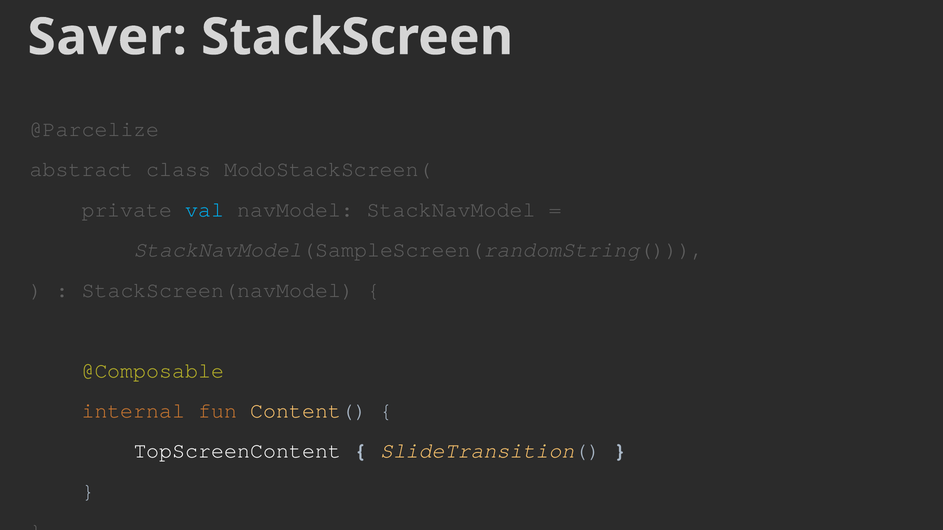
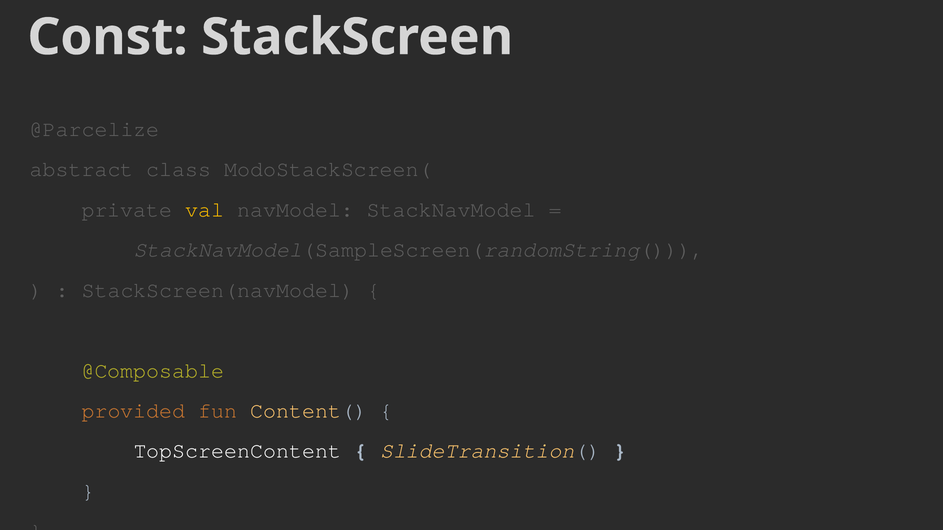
Saver: Saver -> Const
val colour: light blue -> yellow
internal: internal -> provided
